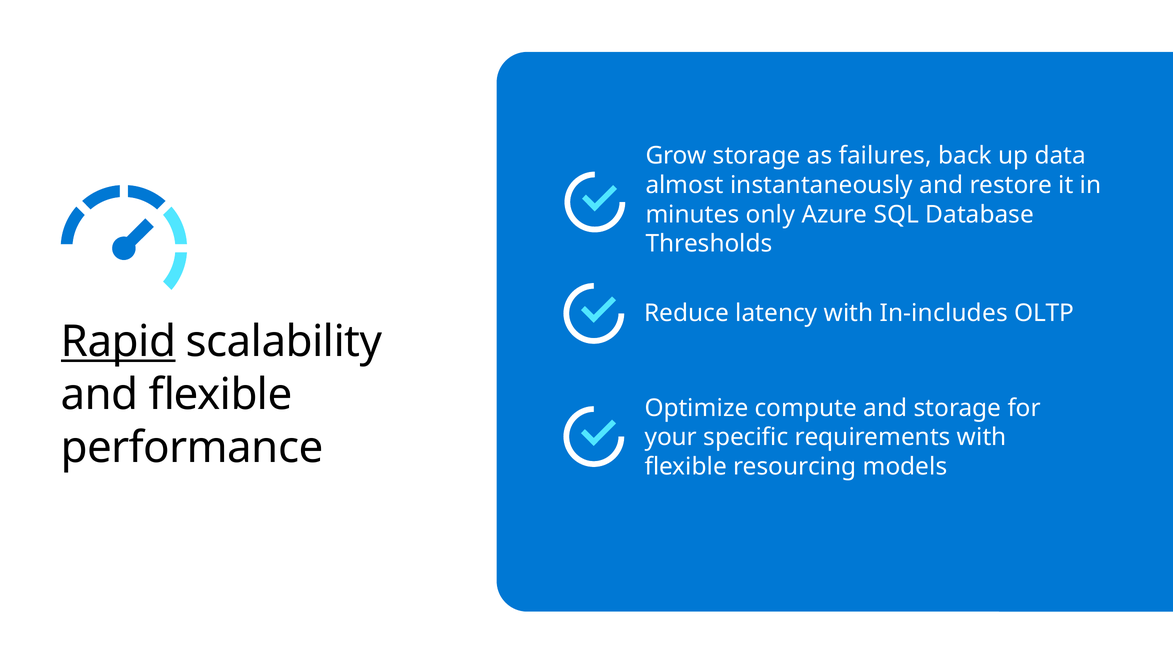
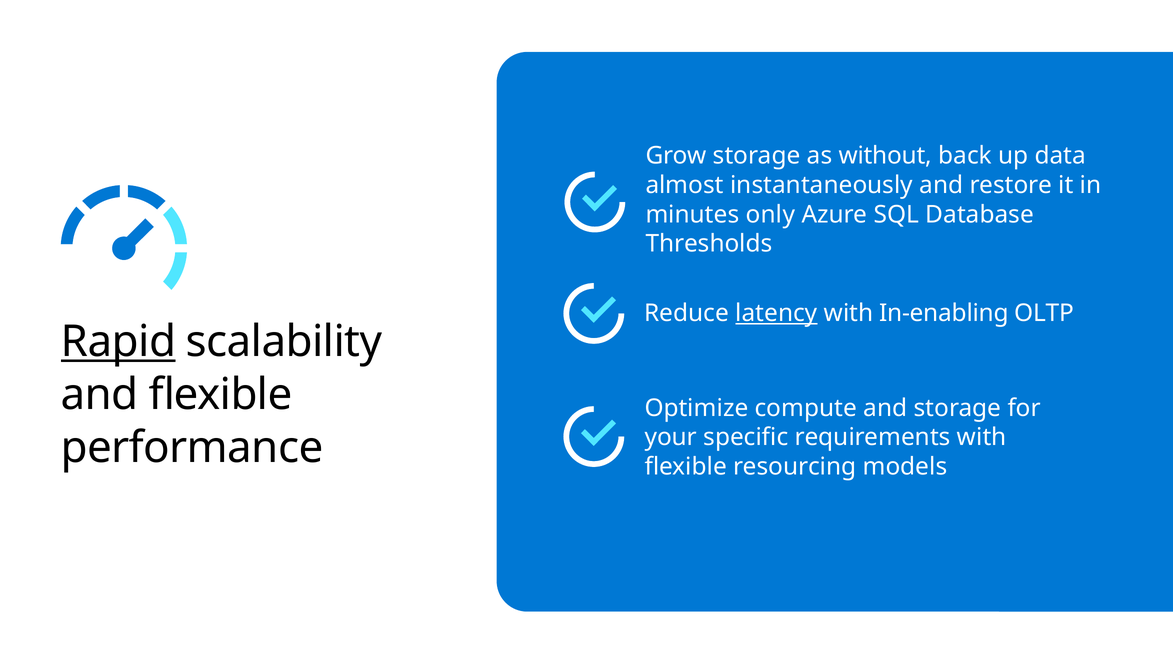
failures: failures -> without
latency underline: none -> present
In-includes: In-includes -> In-enabling
